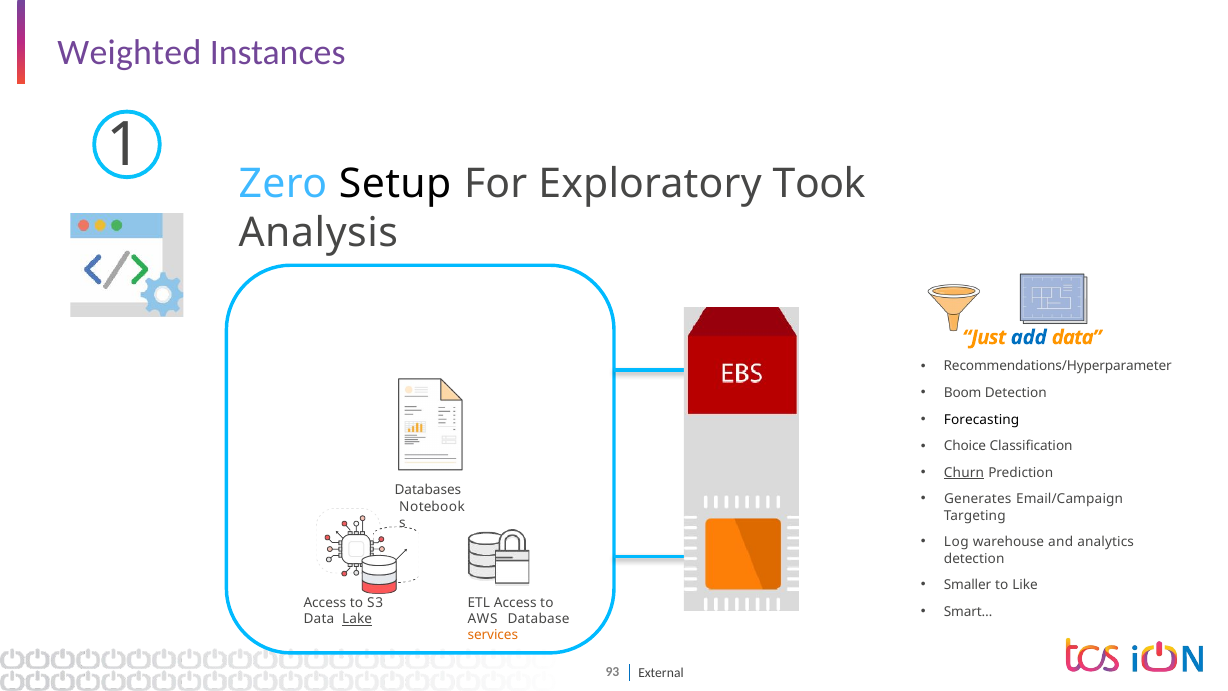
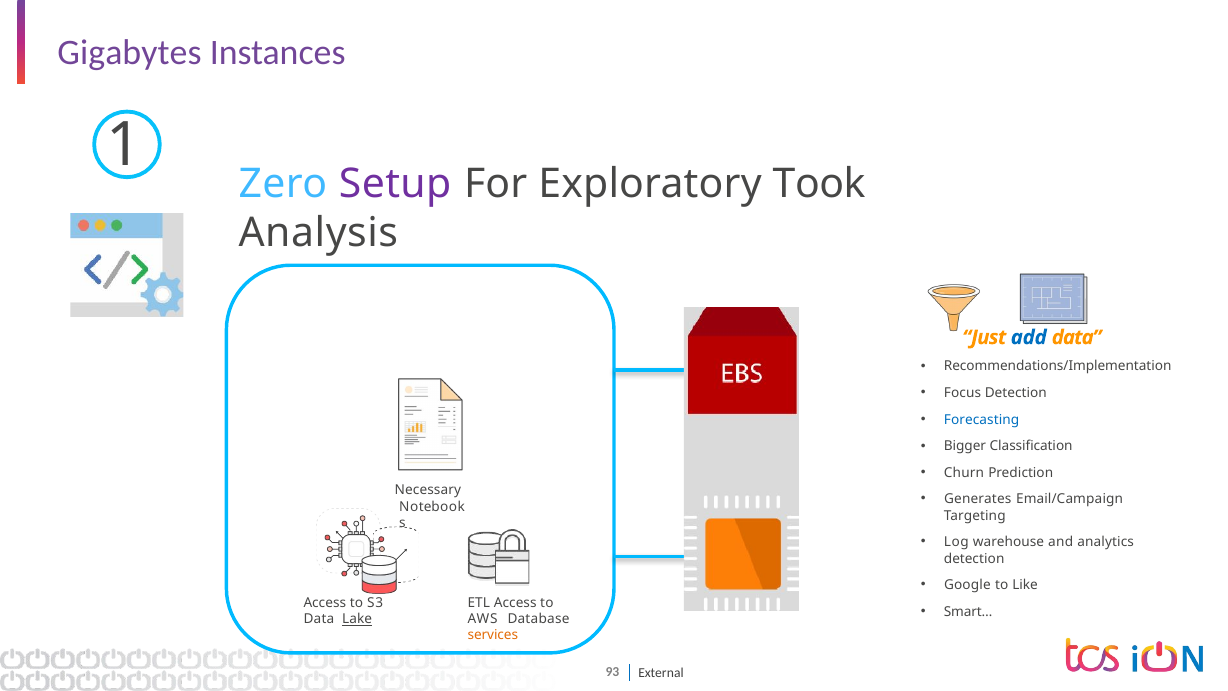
Weighted: Weighted -> Gigabytes
Setup colour: black -> purple
Recommendations/Hyperparameter: Recommendations/Hyperparameter -> Recommendations/Implementation
Boom: Boom -> Focus
Forecasting colour: black -> blue
Choice: Choice -> Bigger
Churn underline: present -> none
Databases: Databases -> Necessary
Smaller: Smaller -> Google
